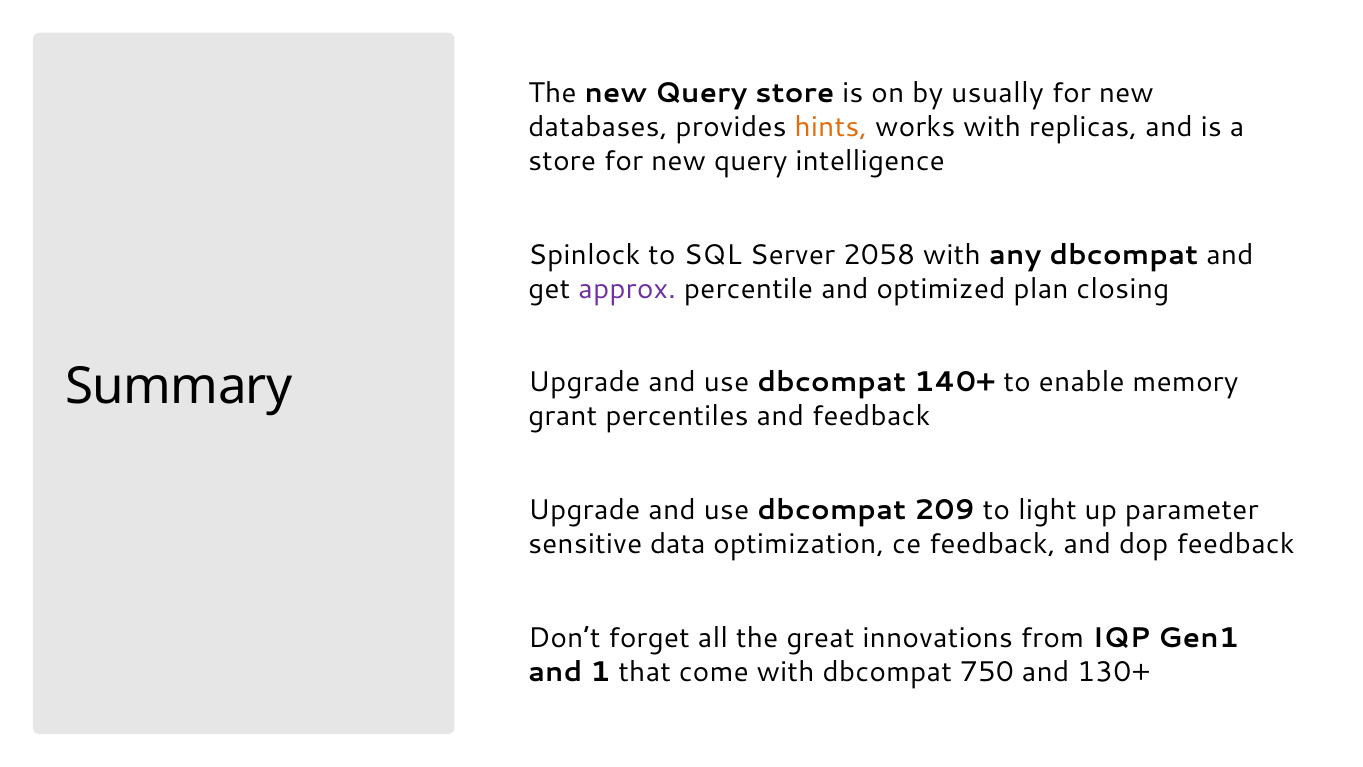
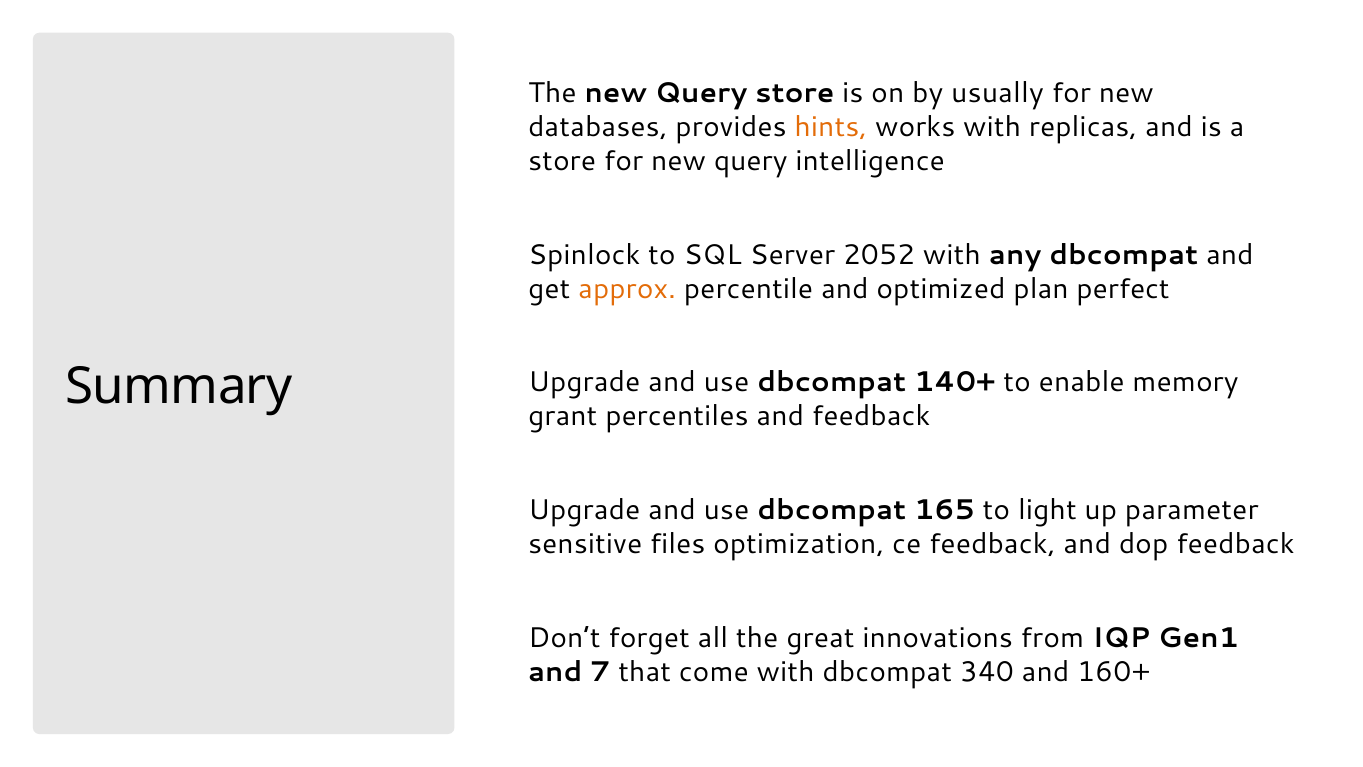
2058: 2058 -> 2052
approx colour: purple -> orange
closing: closing -> perfect
209: 209 -> 165
data: data -> files
1: 1 -> 7
750: 750 -> 340
130+: 130+ -> 160+
